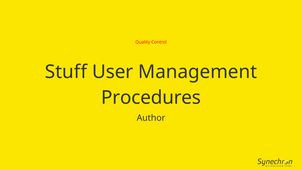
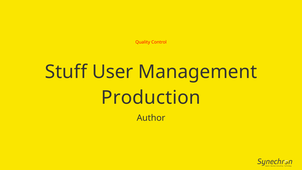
Procedures: Procedures -> Production
